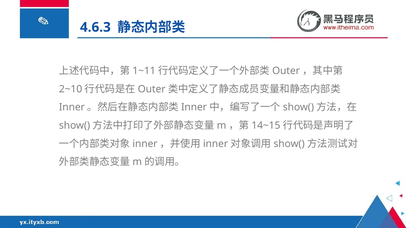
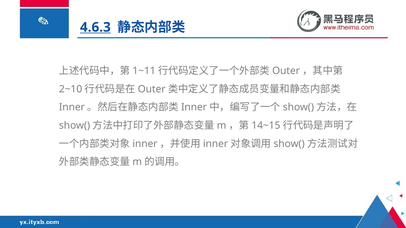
4.6.3 underline: none -> present
